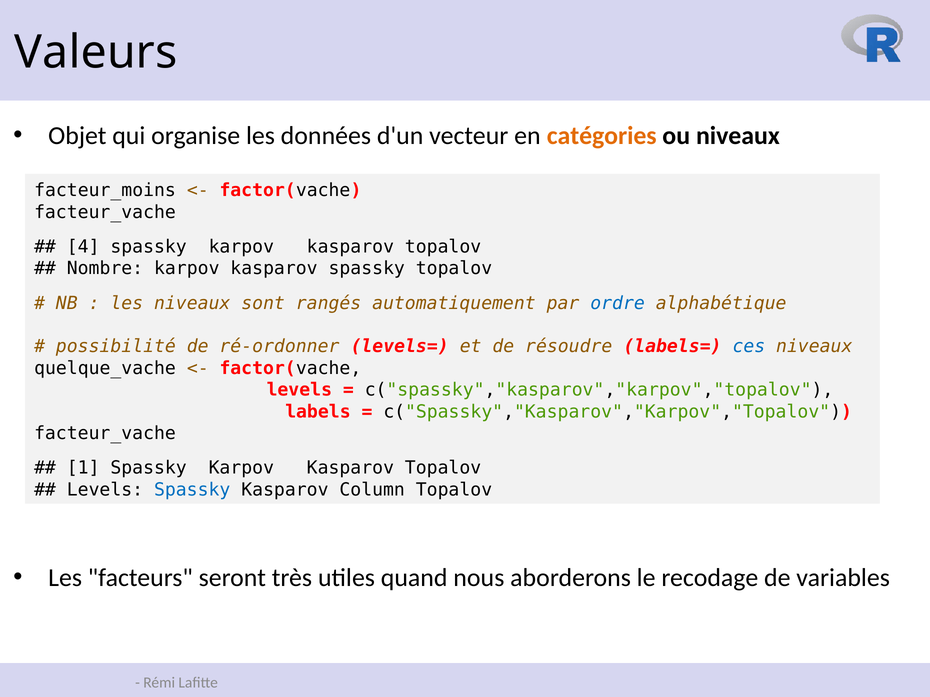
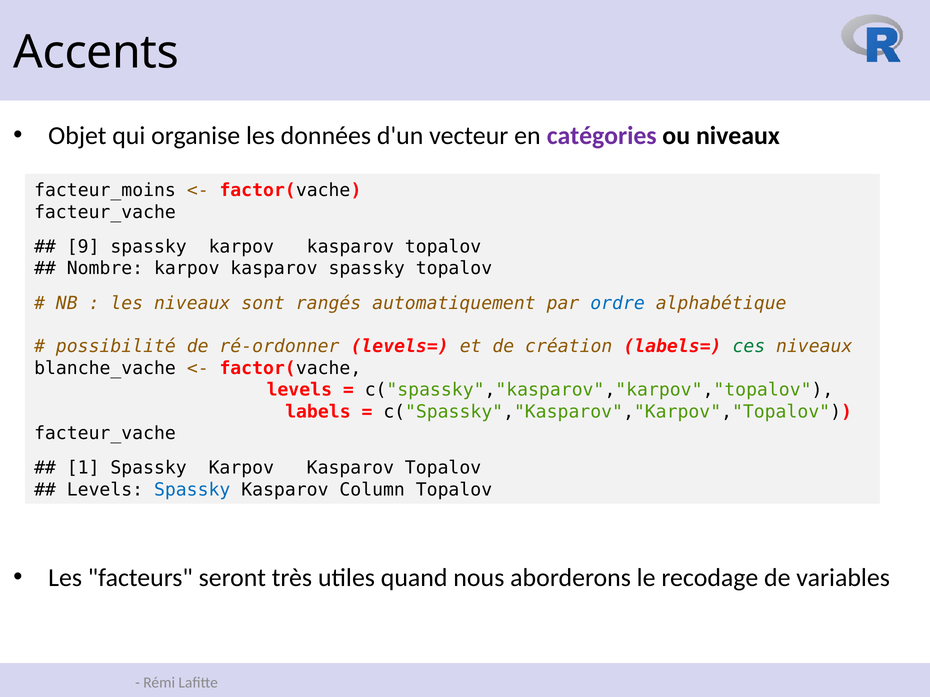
Valeurs: Valeurs -> Accents
catégories colour: orange -> purple
4: 4 -> 9
résoudre: résoudre -> création
ces colour: blue -> green
quelque_vache: quelque_vache -> blanche_vache
